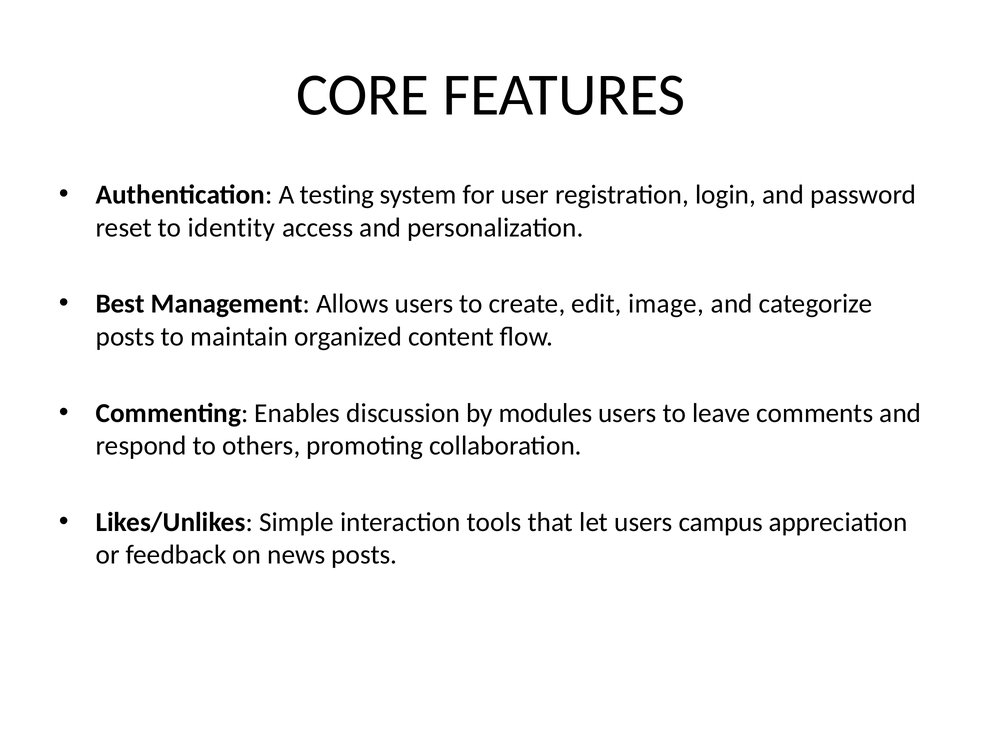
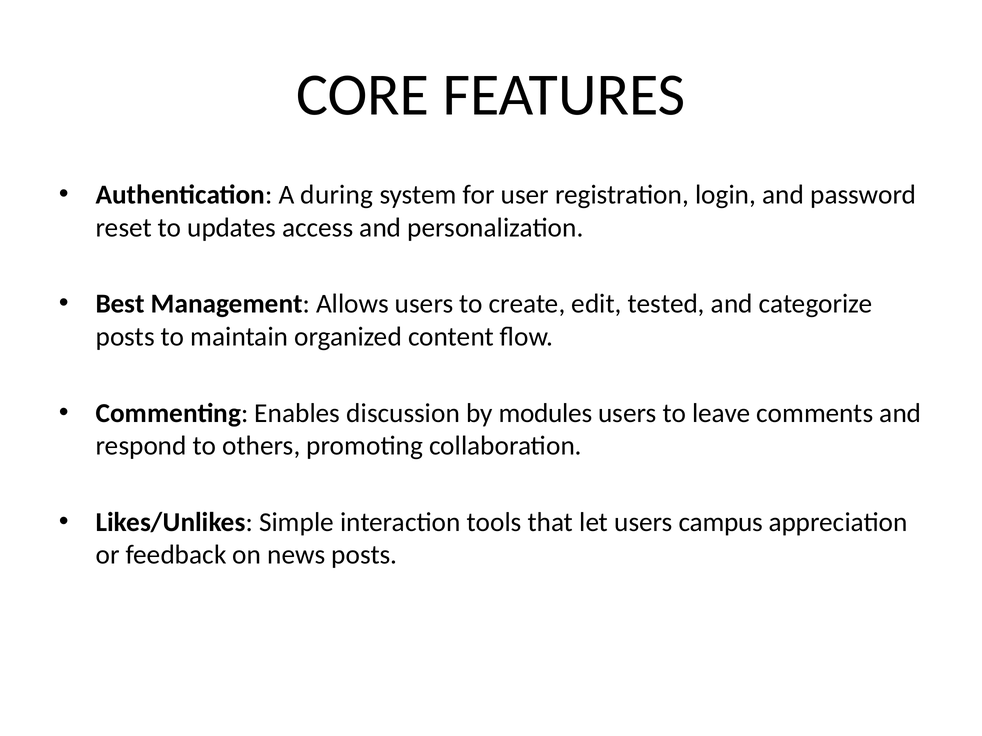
testing: testing -> during
identity: identity -> updates
image: image -> tested
